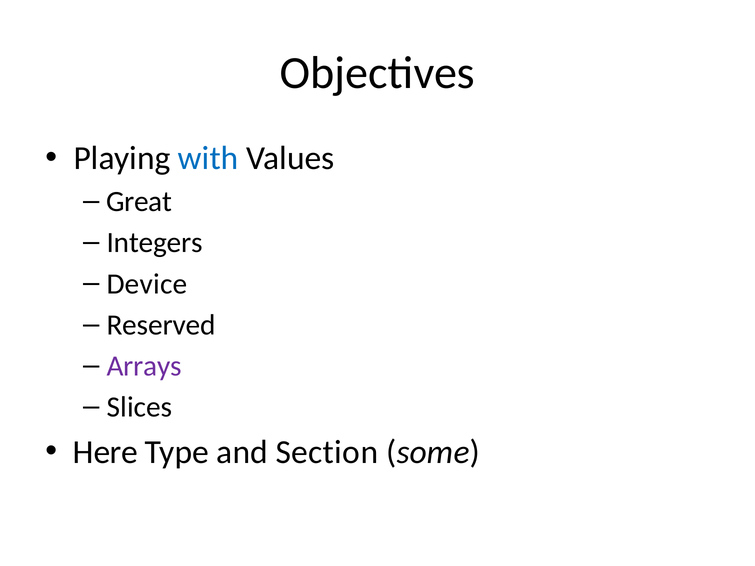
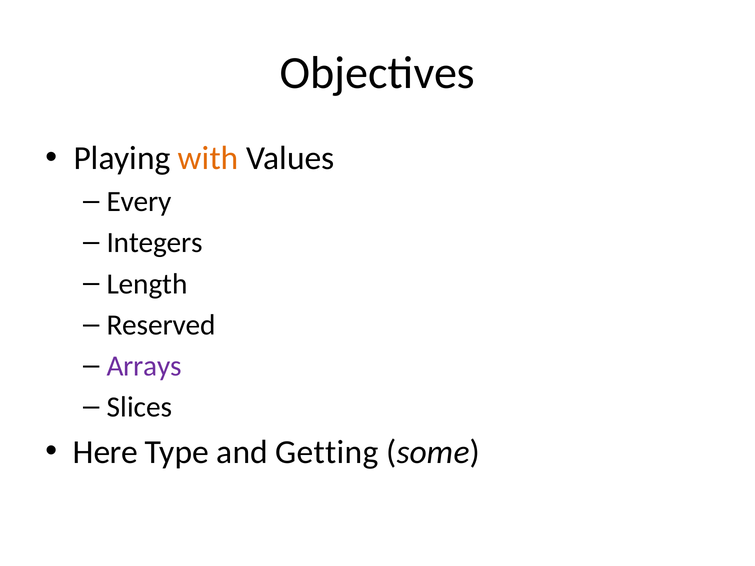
with colour: blue -> orange
Great: Great -> Every
Device: Device -> Length
Section: Section -> Getting
